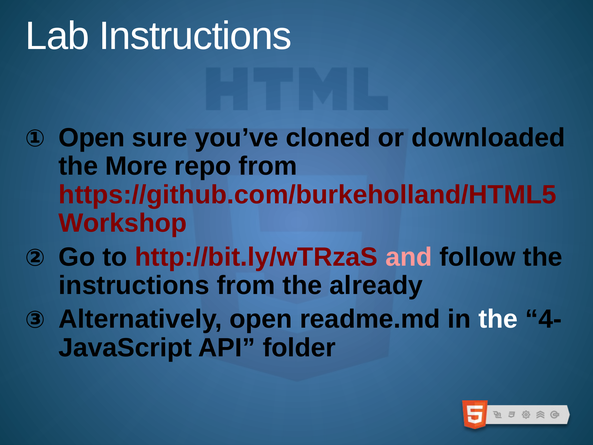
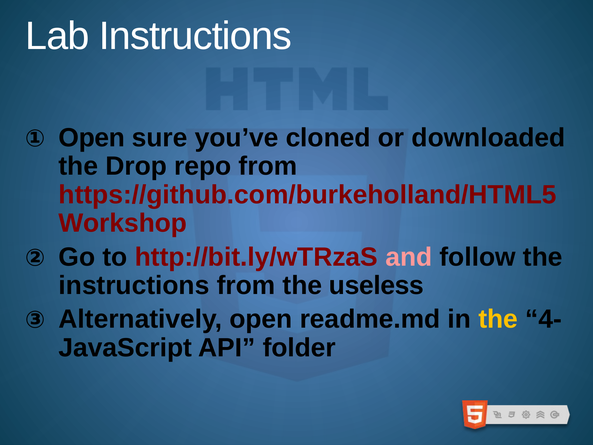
More: More -> Drop
already: already -> useless
the at (498, 319) colour: white -> yellow
